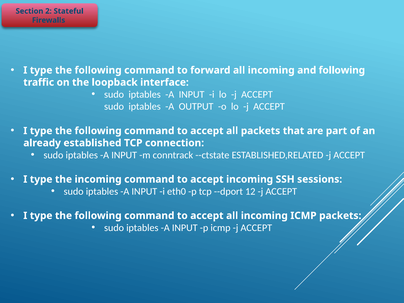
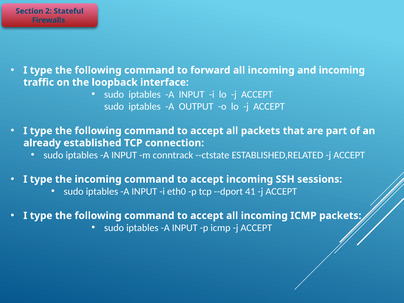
and following: following -> incoming
12: 12 -> 41
